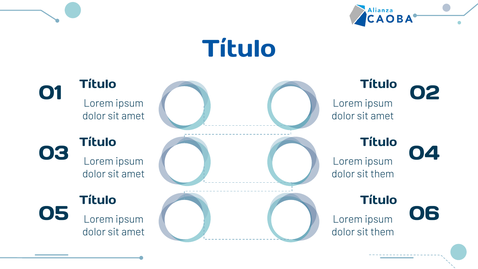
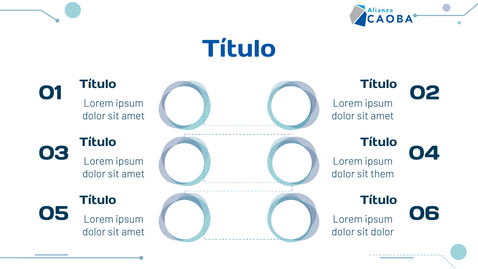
them at (382, 232): them -> dolor
